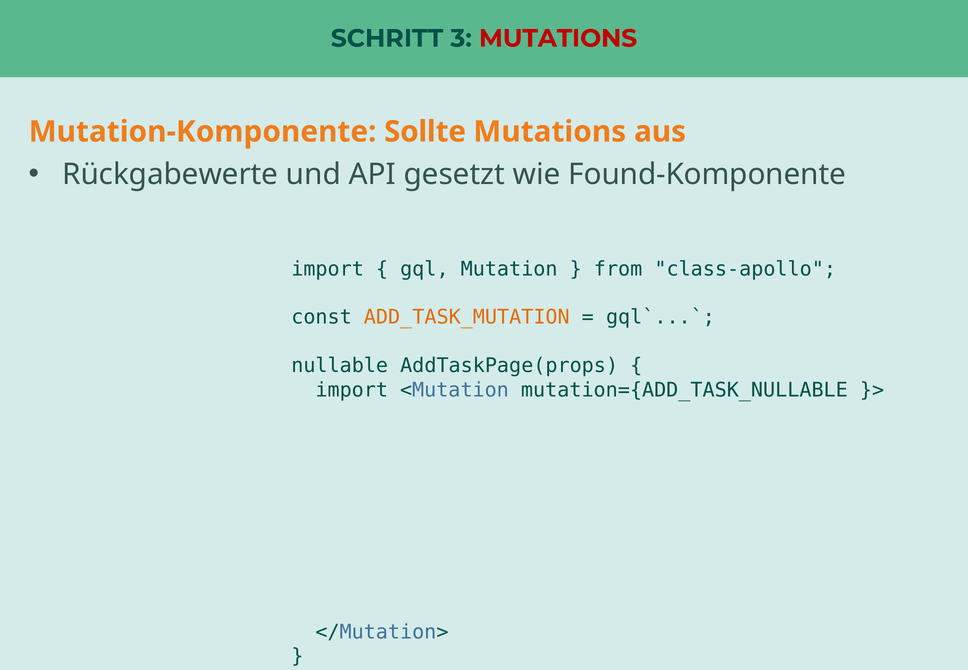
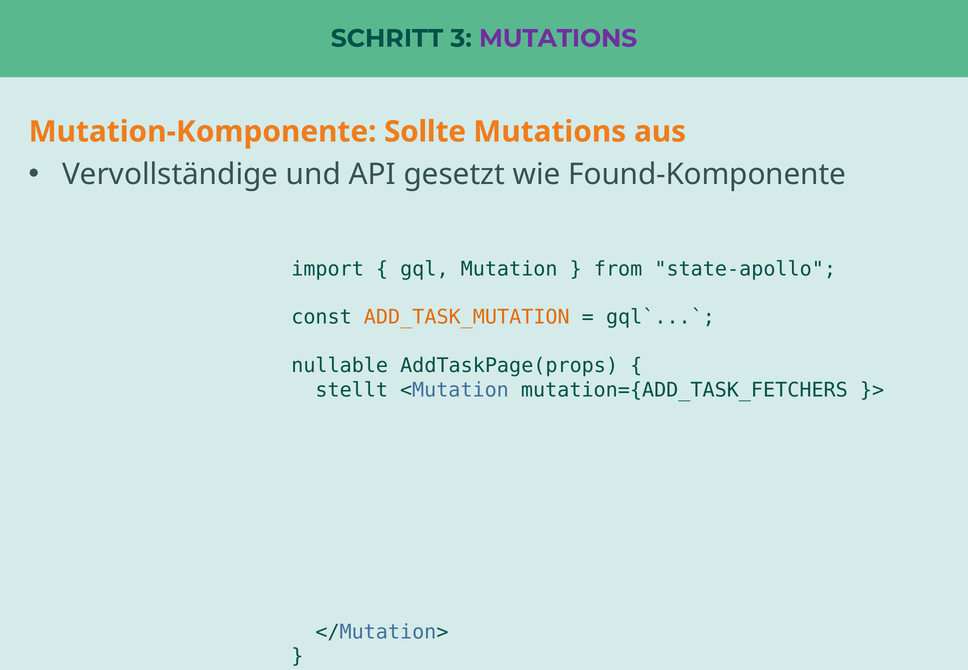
MUTATIONS at (558, 38) colour: red -> purple
Rückgabewerte: Rückgabewerte -> Vervollständige
class-apollo: class-apollo -> state-apollo
import at (352, 390): import -> stellt
mutation={ADD_TASK_NULLABLE: mutation={ADD_TASK_NULLABLE -> mutation={ADD_TASK_FETCHERS
